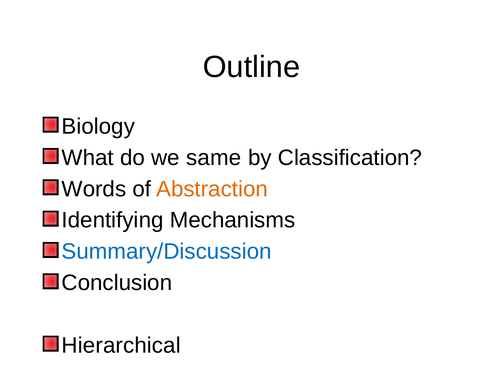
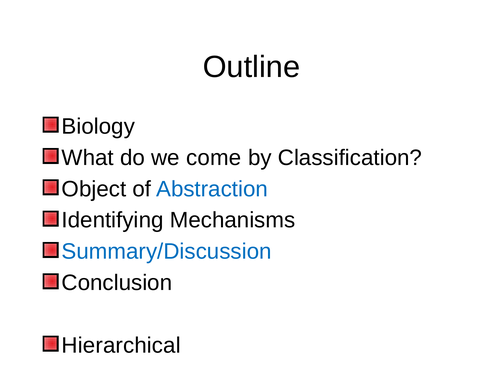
same: same -> come
Words: Words -> Object
Abstraction colour: orange -> blue
